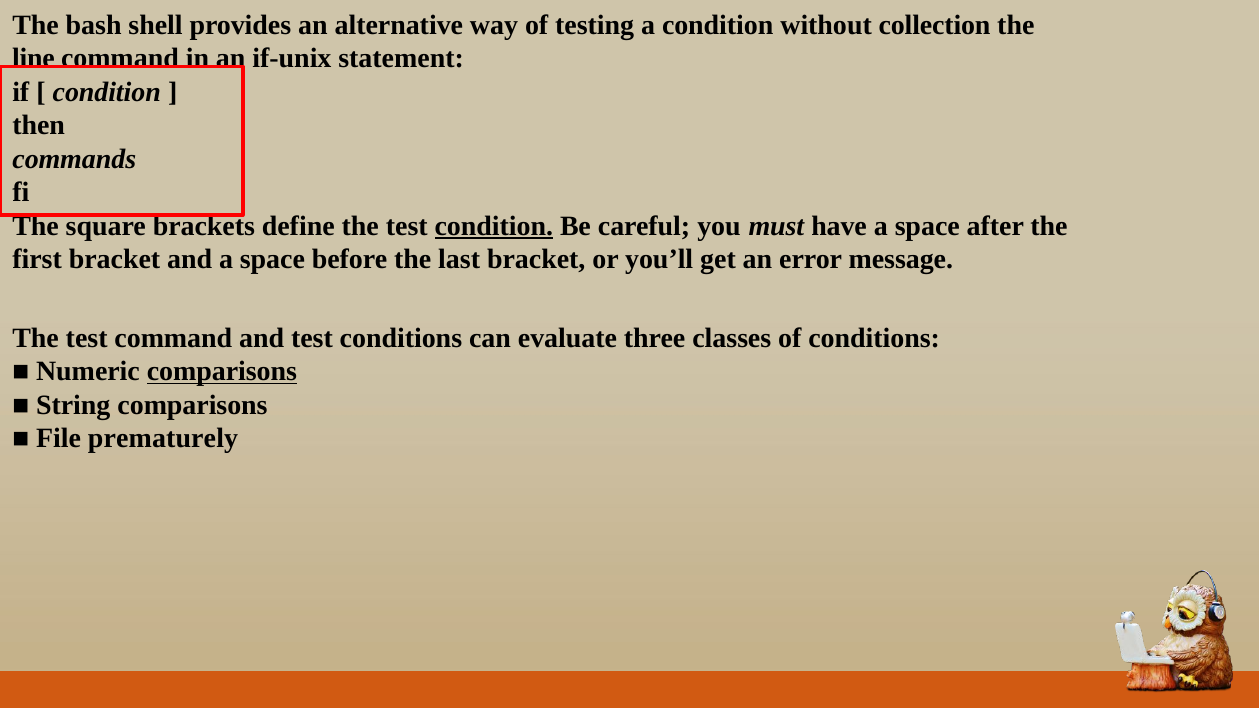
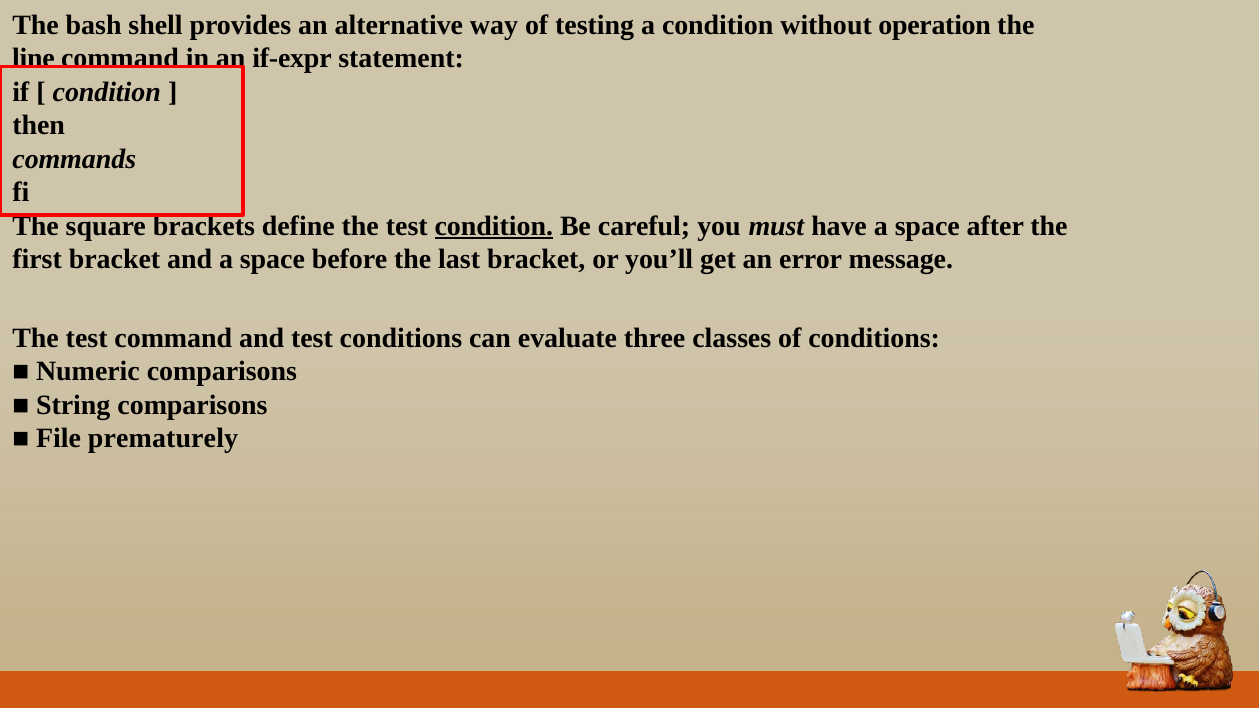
collection: collection -> operation
if-unix: if-unix -> if-expr
comparisons at (222, 372) underline: present -> none
